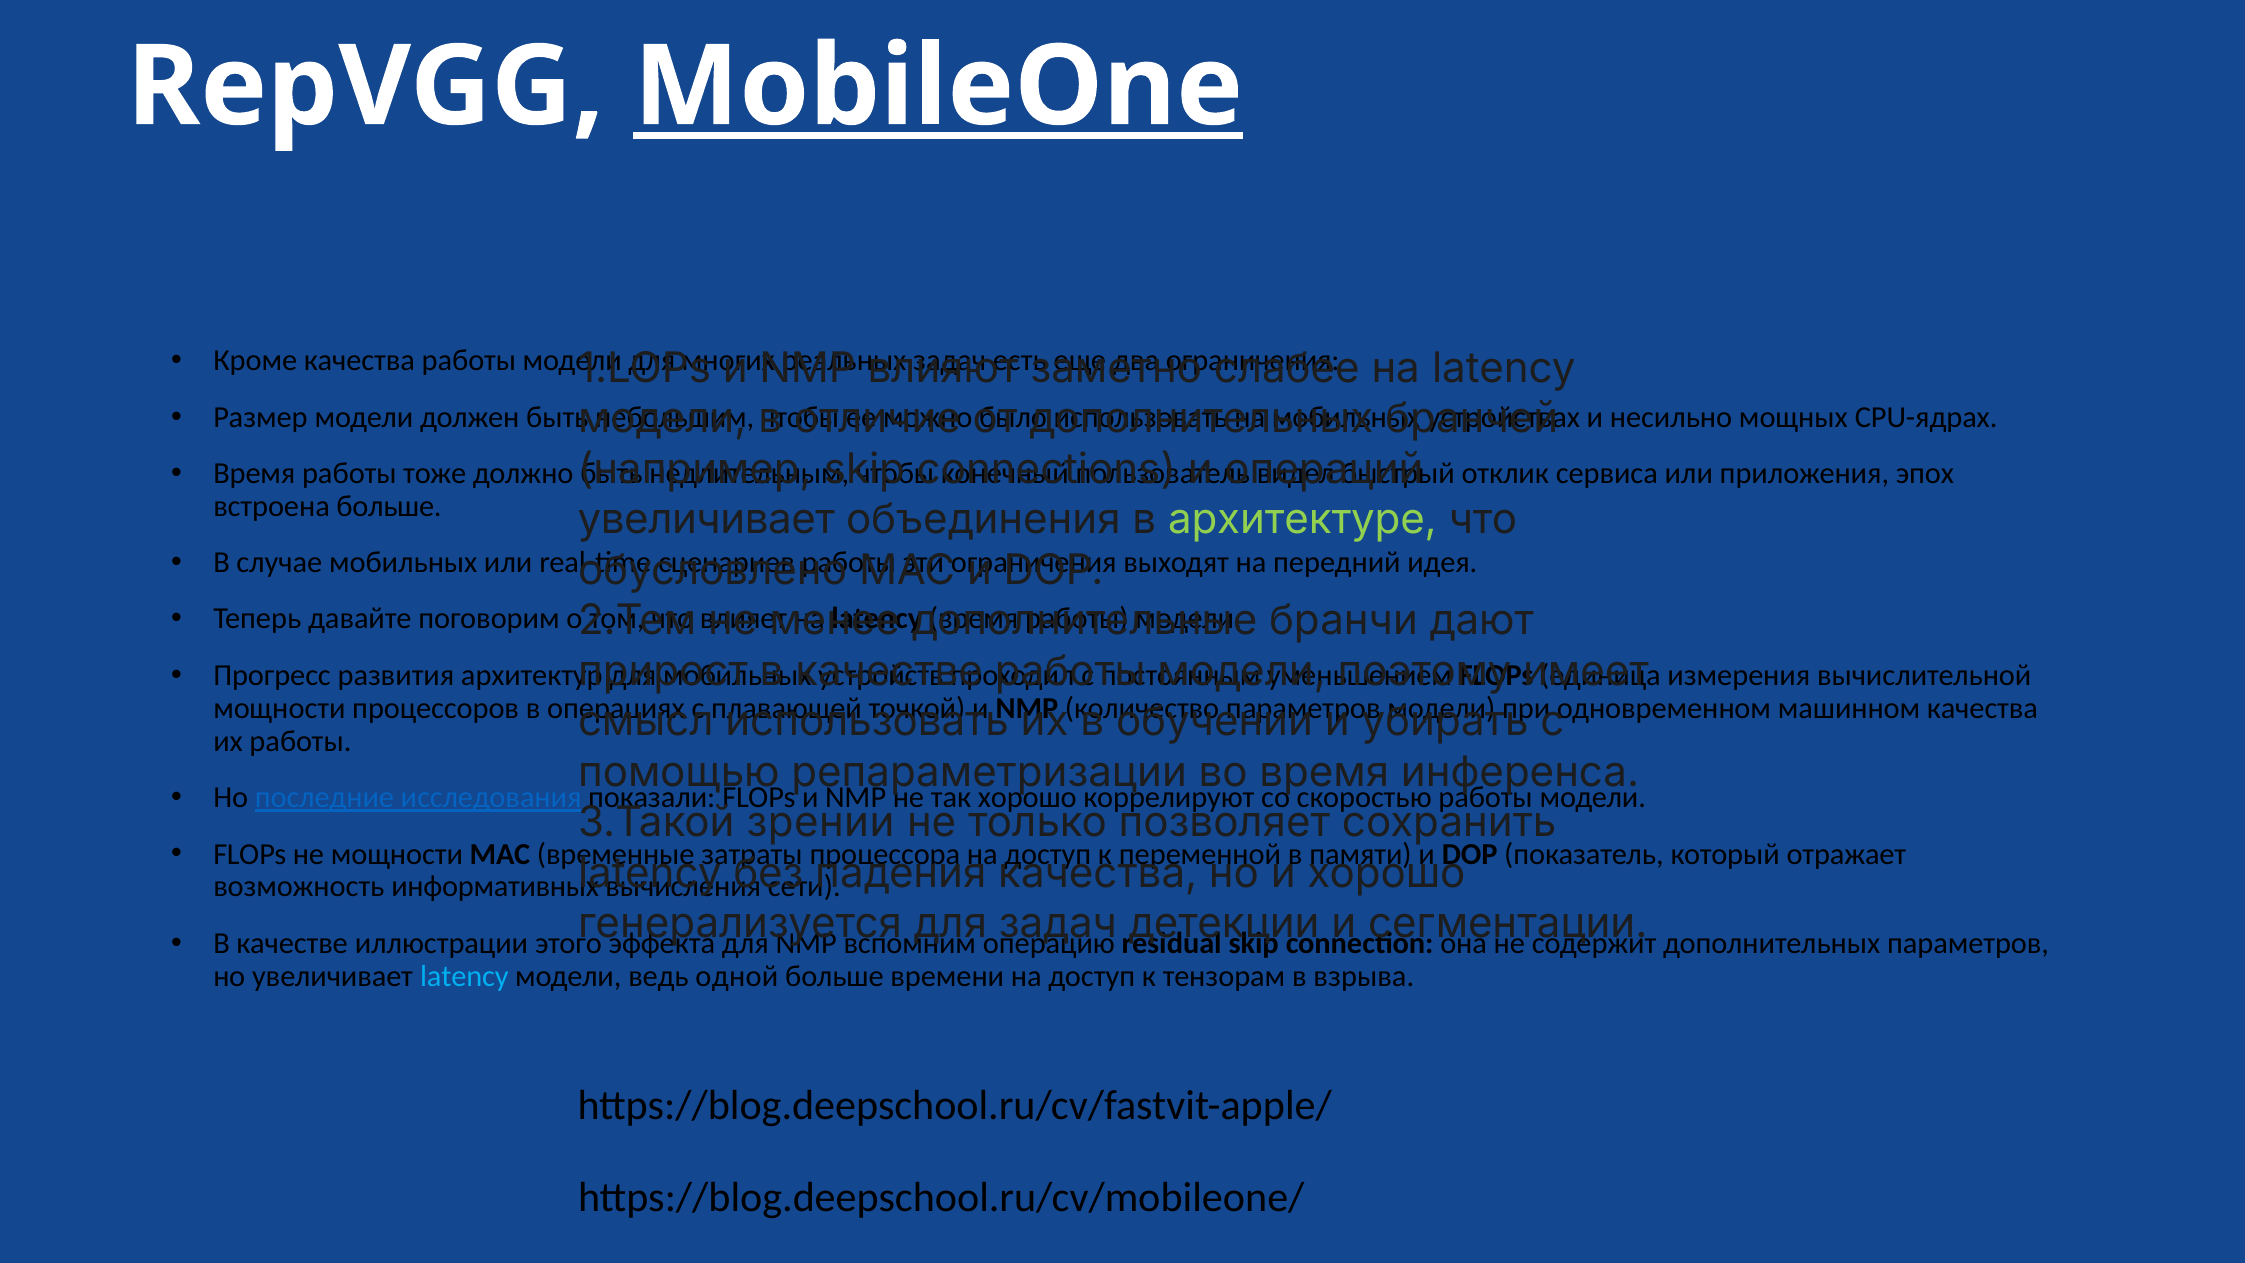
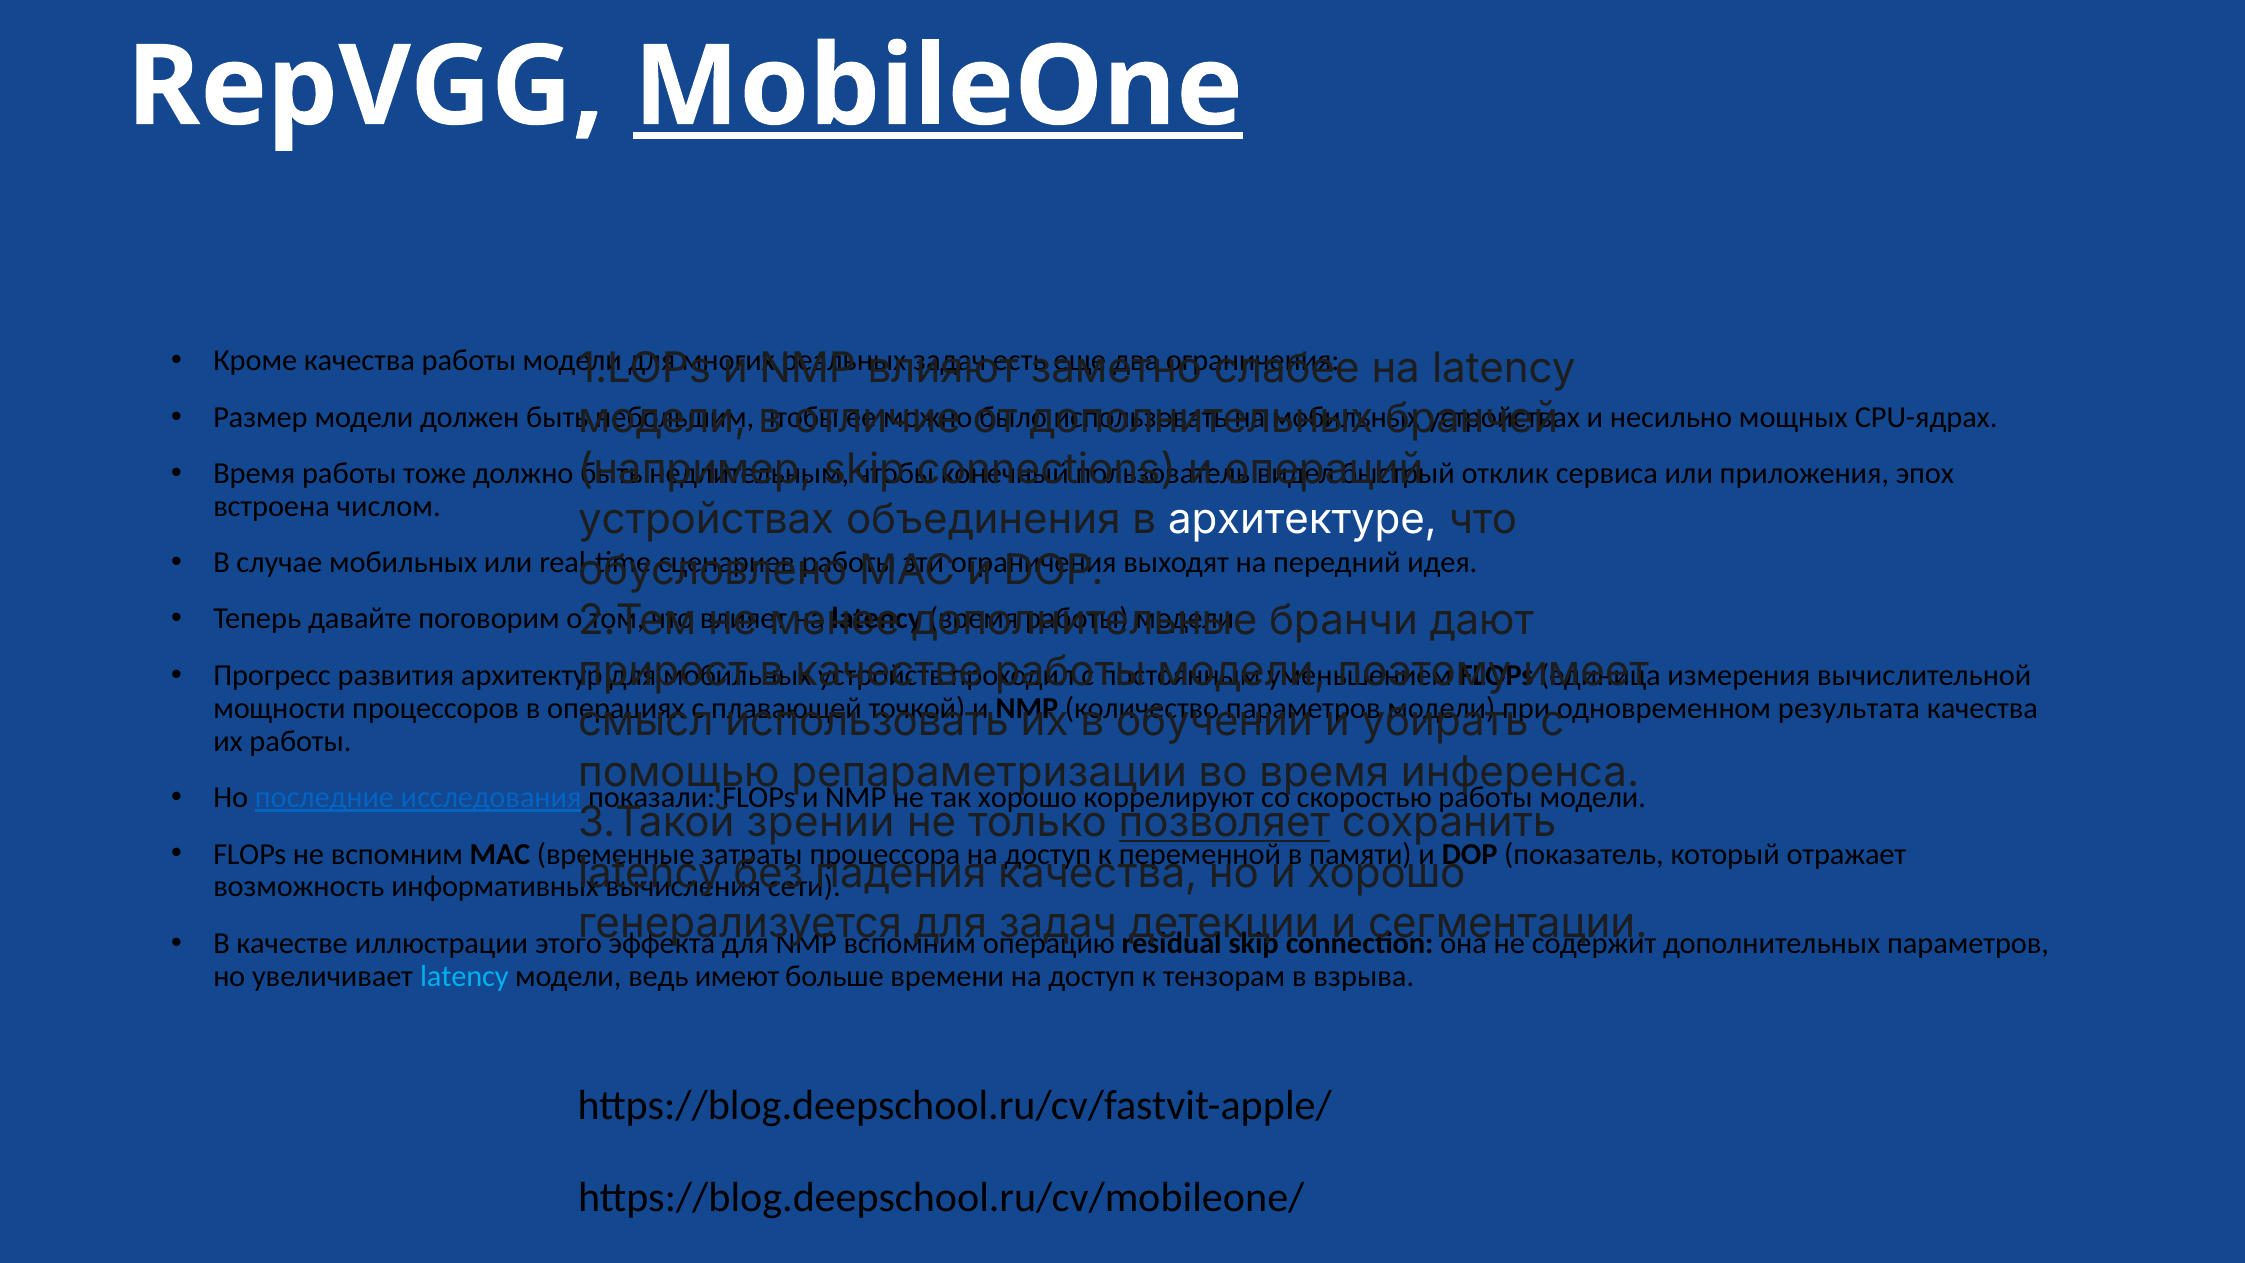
встроена больше: больше -> числом
увеличивает at (706, 520): увеличивает -> устройствах
архитектуре colour: light green -> white
машинном: машинном -> результата
позволяет underline: none -> present
не мощности: мощности -> вспомним
одной: одной -> имеют
